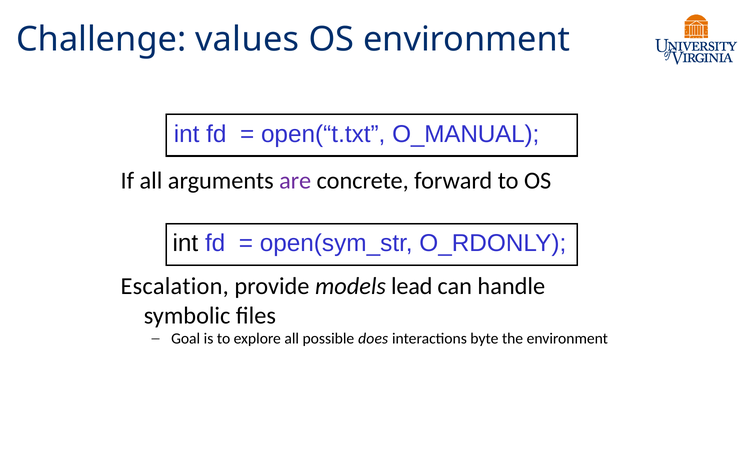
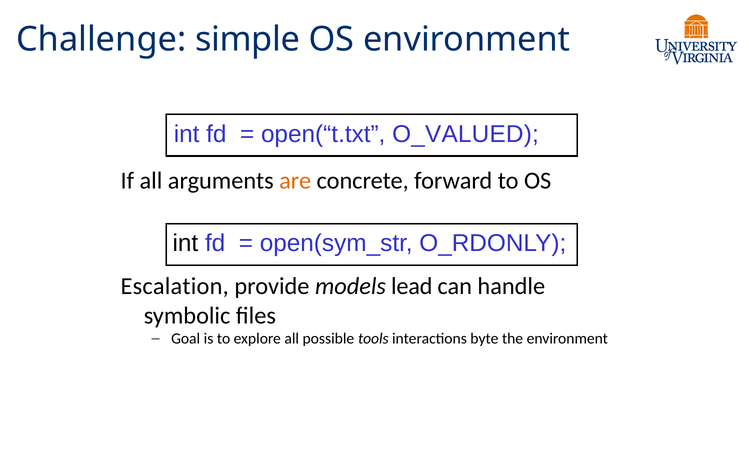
values: values -> simple
O_MANUAL: O_MANUAL -> O_VALUED
are colour: purple -> orange
does: does -> tools
